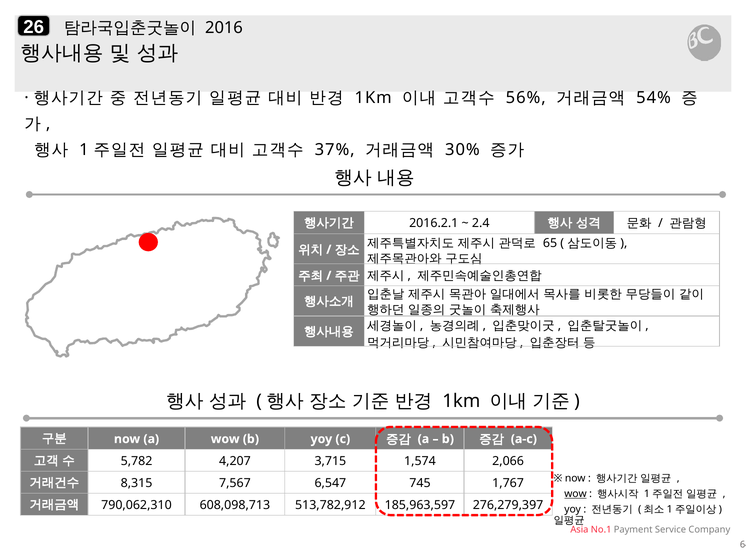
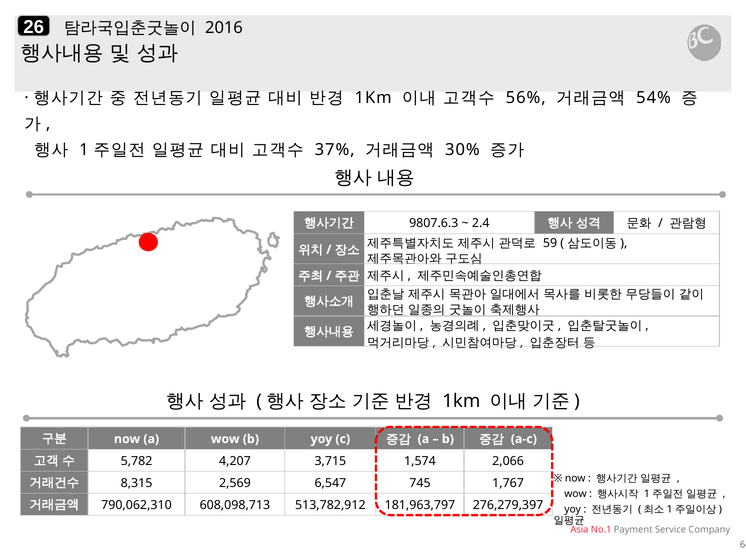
2016.2.1: 2016.2.1 -> 9807.6.3
65: 65 -> 59
7,567: 7,567 -> 2,569
wow at (575, 493) underline: present -> none
185,963,597: 185,963,597 -> 181,963,797
